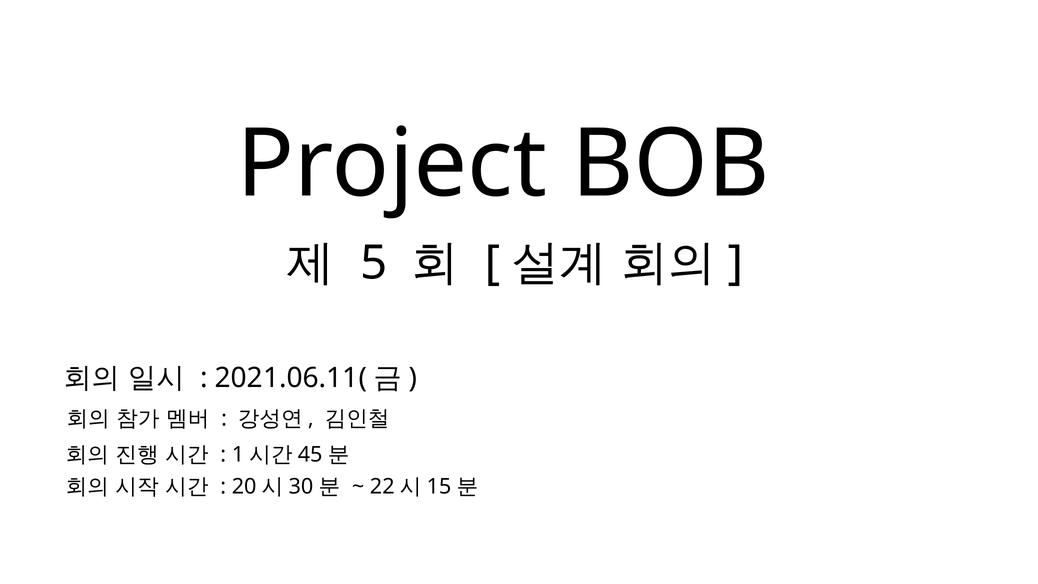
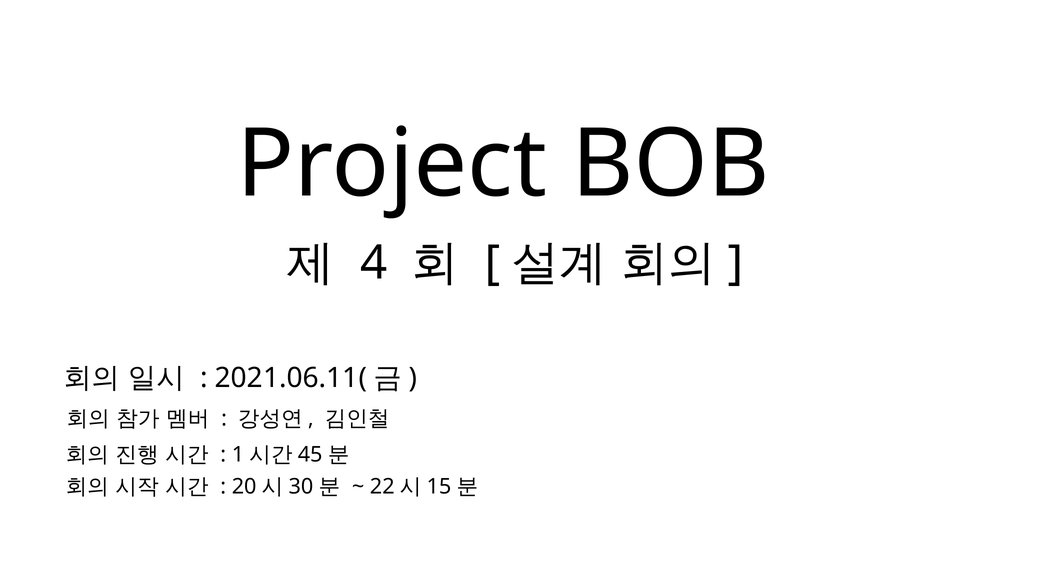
5: 5 -> 4
